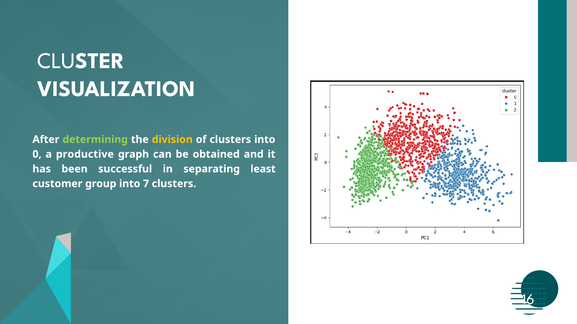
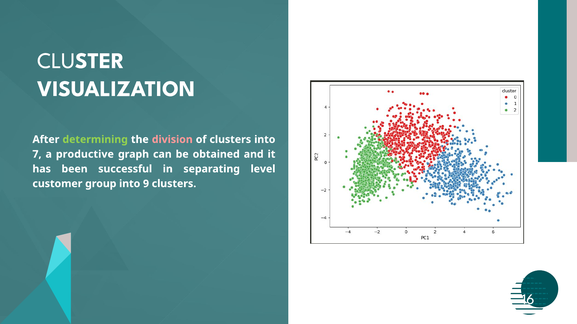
division colour: yellow -> pink
0: 0 -> 7
least: least -> level
7: 7 -> 9
